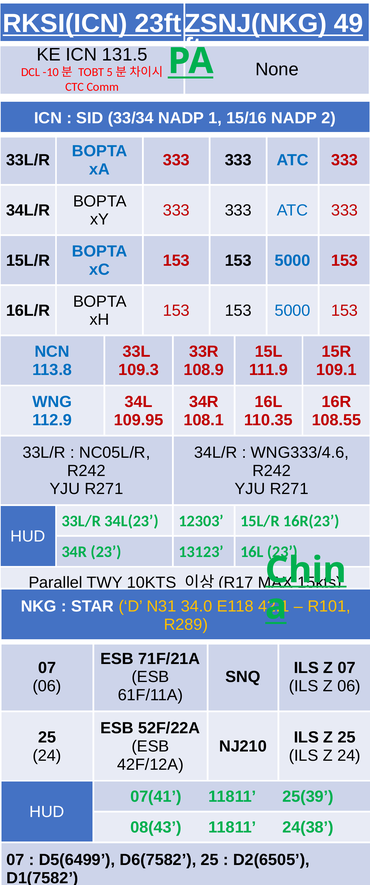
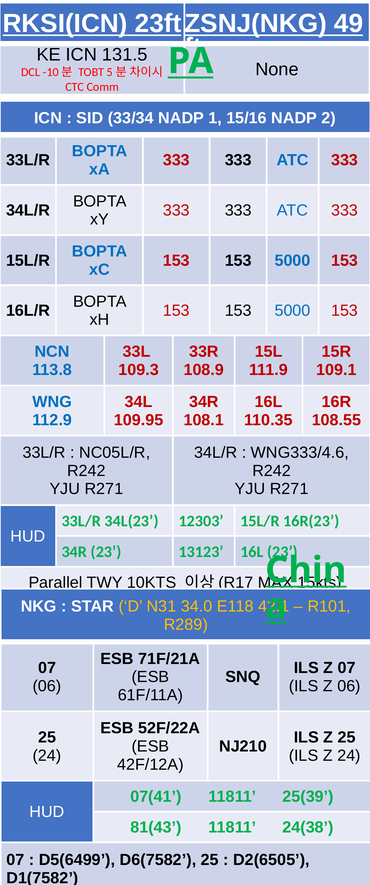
08(43: 08(43 -> 81(43
